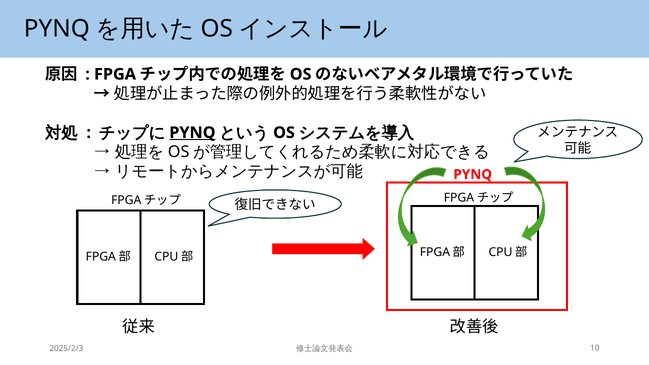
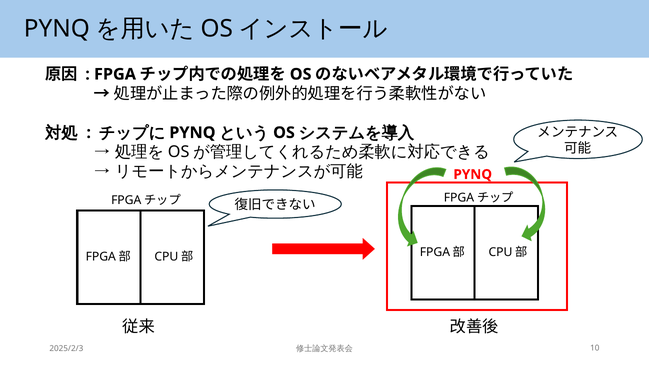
PYNQ at (192, 133) underline: present -> none
